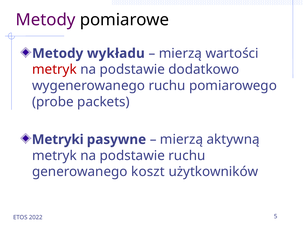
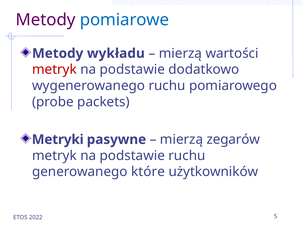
pomiarowe colour: black -> blue
aktywną: aktywną -> zegarów
koszt: koszt -> które
